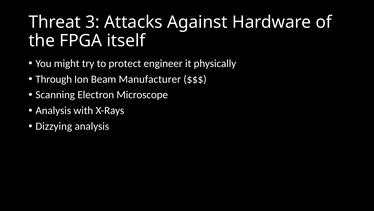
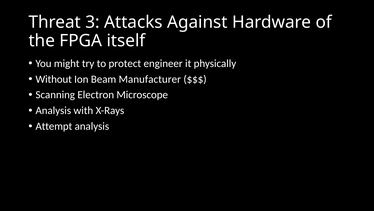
Through: Through -> Without
Dizzying: Dizzying -> Attempt
